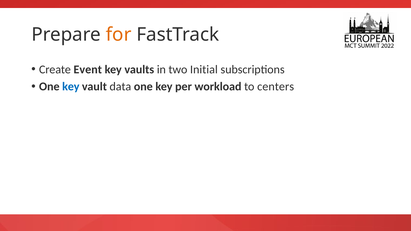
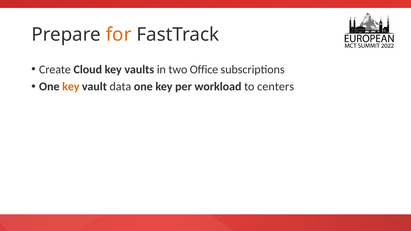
Event: Event -> Cloud
Initial: Initial -> Office
key at (71, 87) colour: blue -> orange
